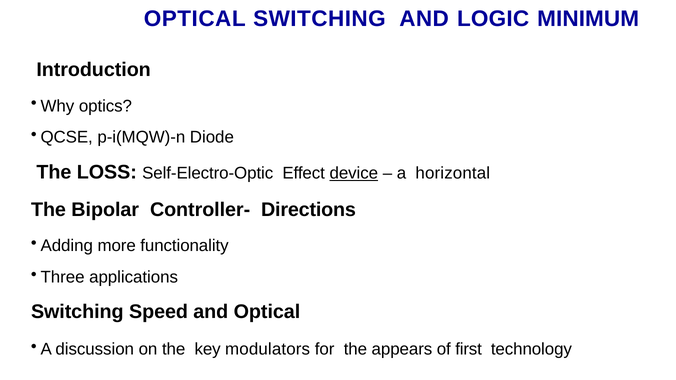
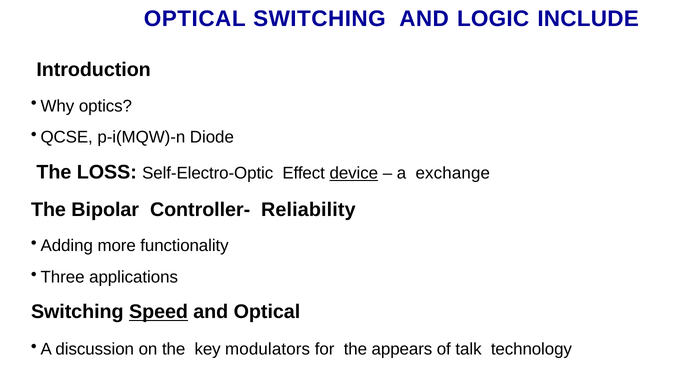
MINIMUM: MINIMUM -> INCLUDE
horizontal: horizontal -> exchange
Directions: Directions -> Reliability
Speed underline: none -> present
first: first -> talk
